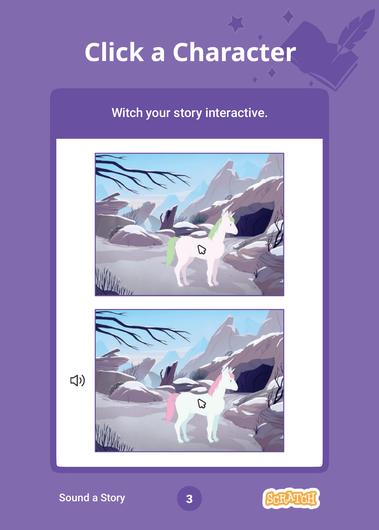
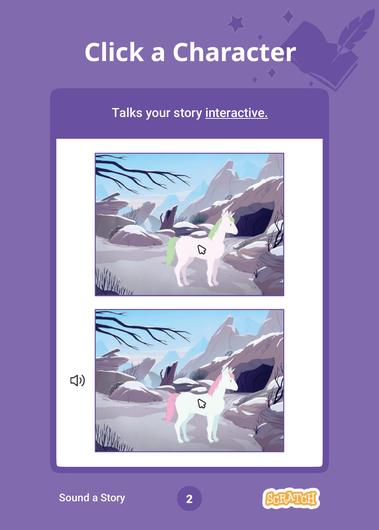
Witch: Witch -> Talks
interactive underline: none -> present
3: 3 -> 2
